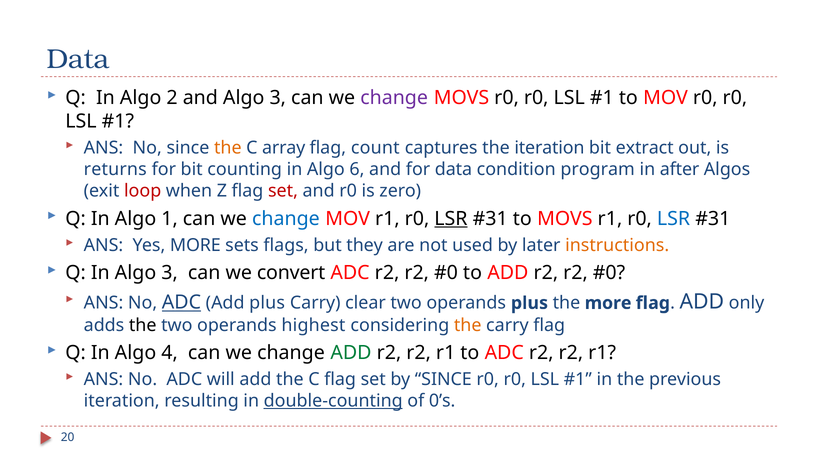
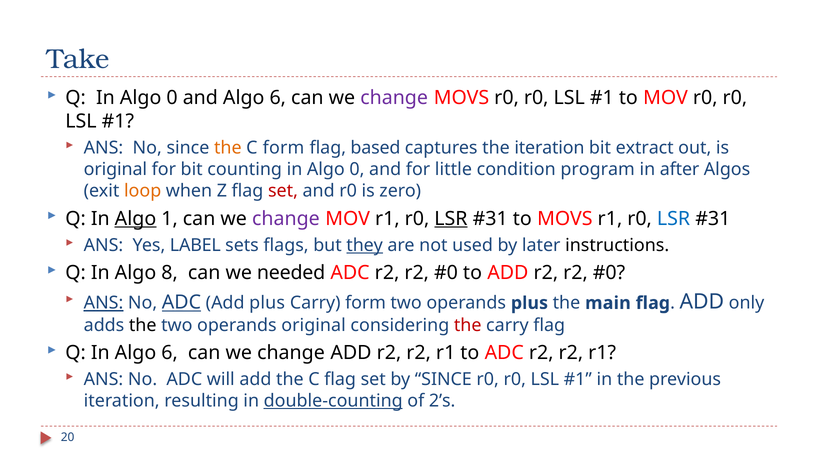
Data at (78, 59): Data -> Take
Q In Algo 2: 2 -> 0
and Algo 3: 3 -> 6
C array: array -> form
count: count -> based
returns at (115, 170): returns -> original
counting in Algo 6: 6 -> 0
for data: data -> little
loop colour: red -> orange
Algo at (135, 219) underline: none -> present
change at (286, 219) colour: blue -> purple
Yes MORE: MORE -> LABEL
they underline: none -> present
instructions colour: orange -> black
In Algo 3: 3 -> 8
convert: convert -> needed
ANS at (104, 303) underline: none -> present
Carry clear: clear -> form
the more: more -> main
operands highest: highest -> original
the at (468, 325) colour: orange -> red
In Algo 4: 4 -> 6
ADD at (351, 353) colour: green -> black
0’s: 0’s -> 2’s
